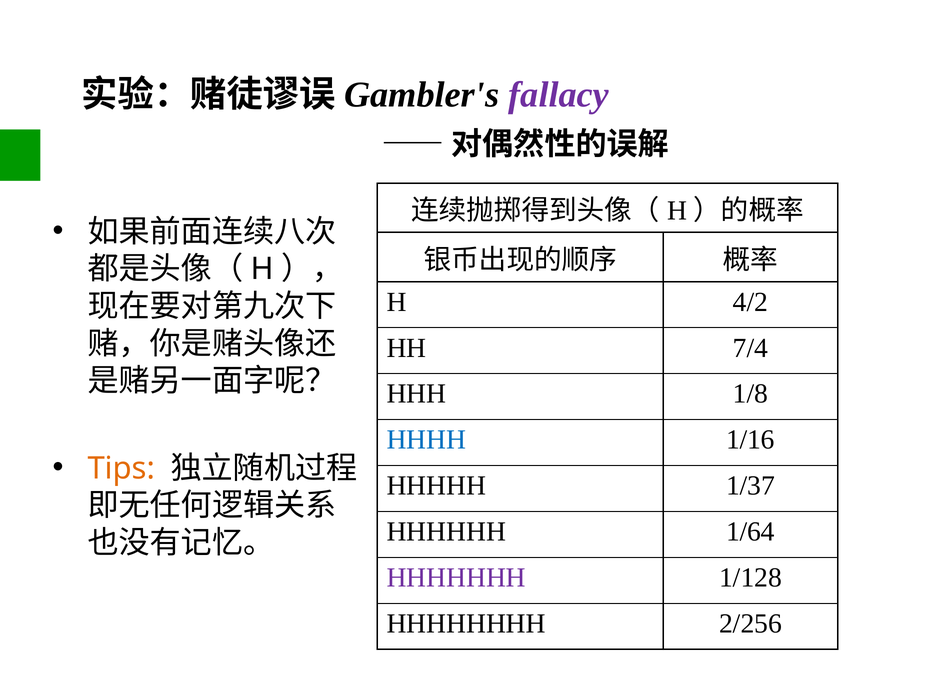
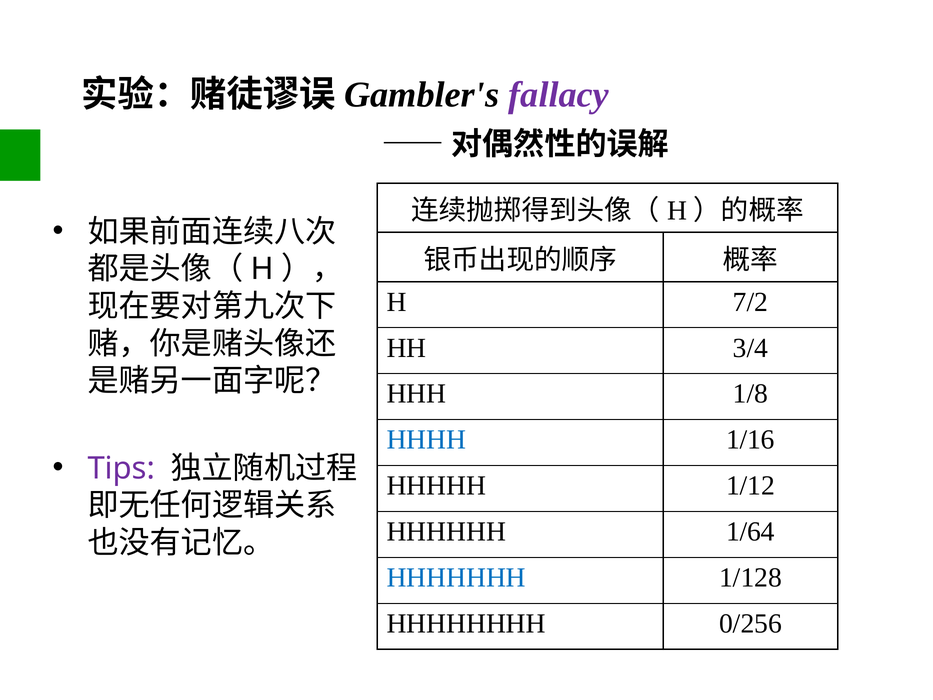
4/2: 4/2 -> 7/2
7/4: 7/4 -> 3/4
Tips colour: orange -> purple
1/37: 1/37 -> 1/12
HHHHHHH colour: purple -> blue
2/256: 2/256 -> 0/256
